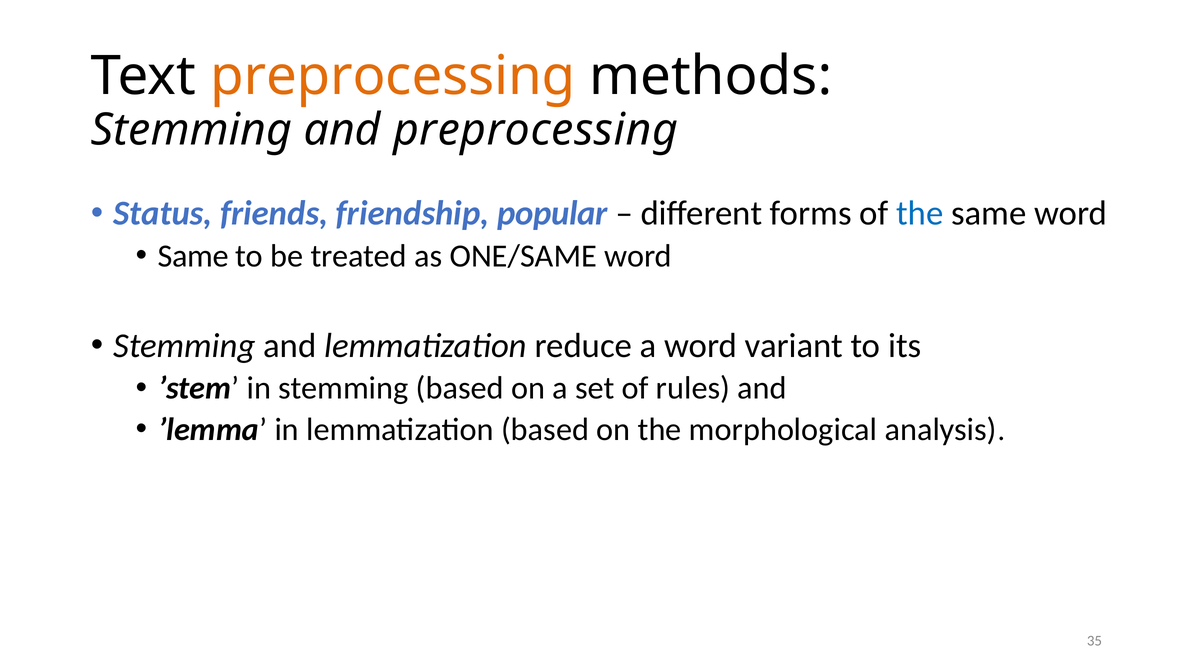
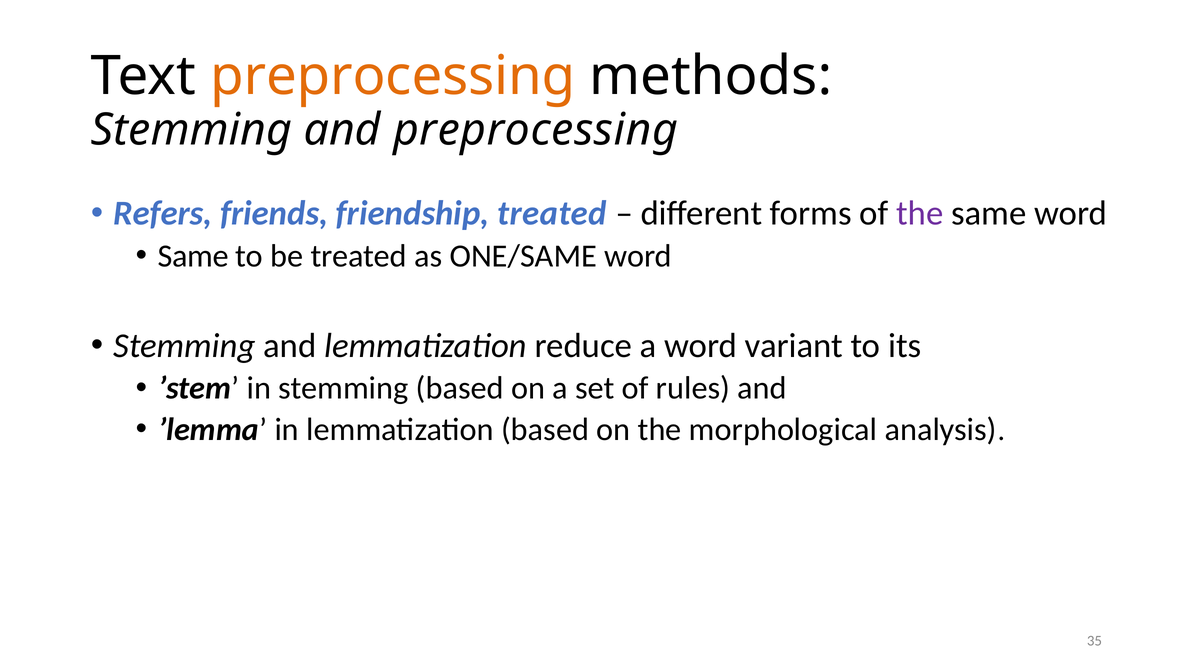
Status: Status -> Refers
friendship popular: popular -> treated
the at (920, 213) colour: blue -> purple
